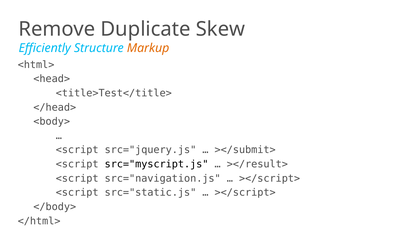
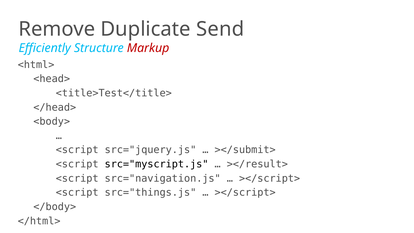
Skew: Skew -> Send
Markup colour: orange -> red
src="static.js: src="static.js -> src="things.js
